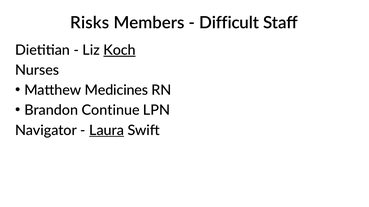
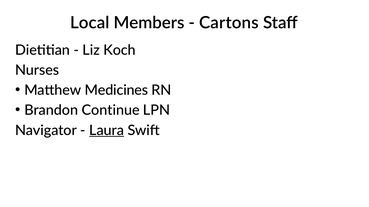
Risks: Risks -> Local
Difficult: Difficult -> Cartons
Koch underline: present -> none
